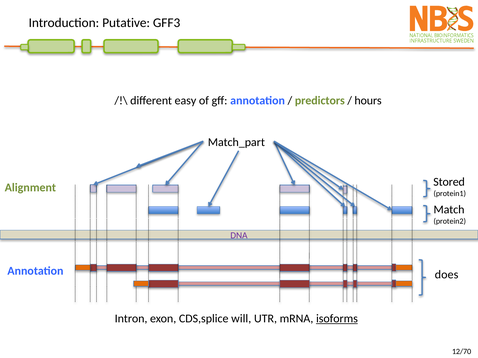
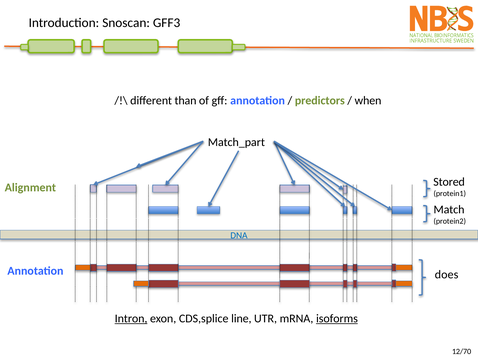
Putative: Putative -> Snoscan
easy: easy -> than
hours: hours -> when
DNA colour: purple -> blue
Intron underline: none -> present
will: will -> line
